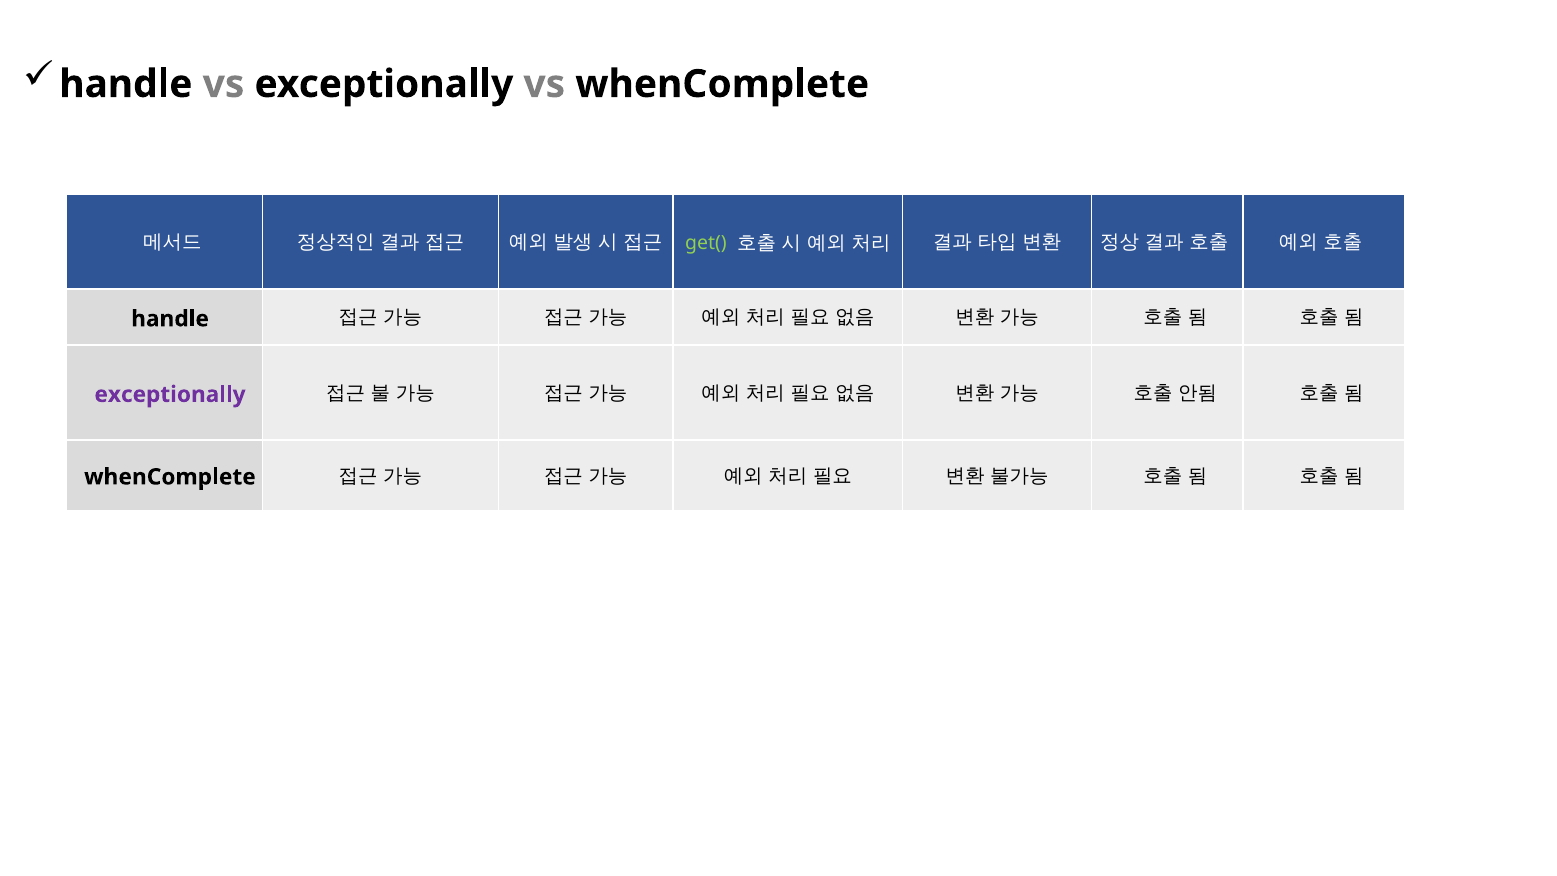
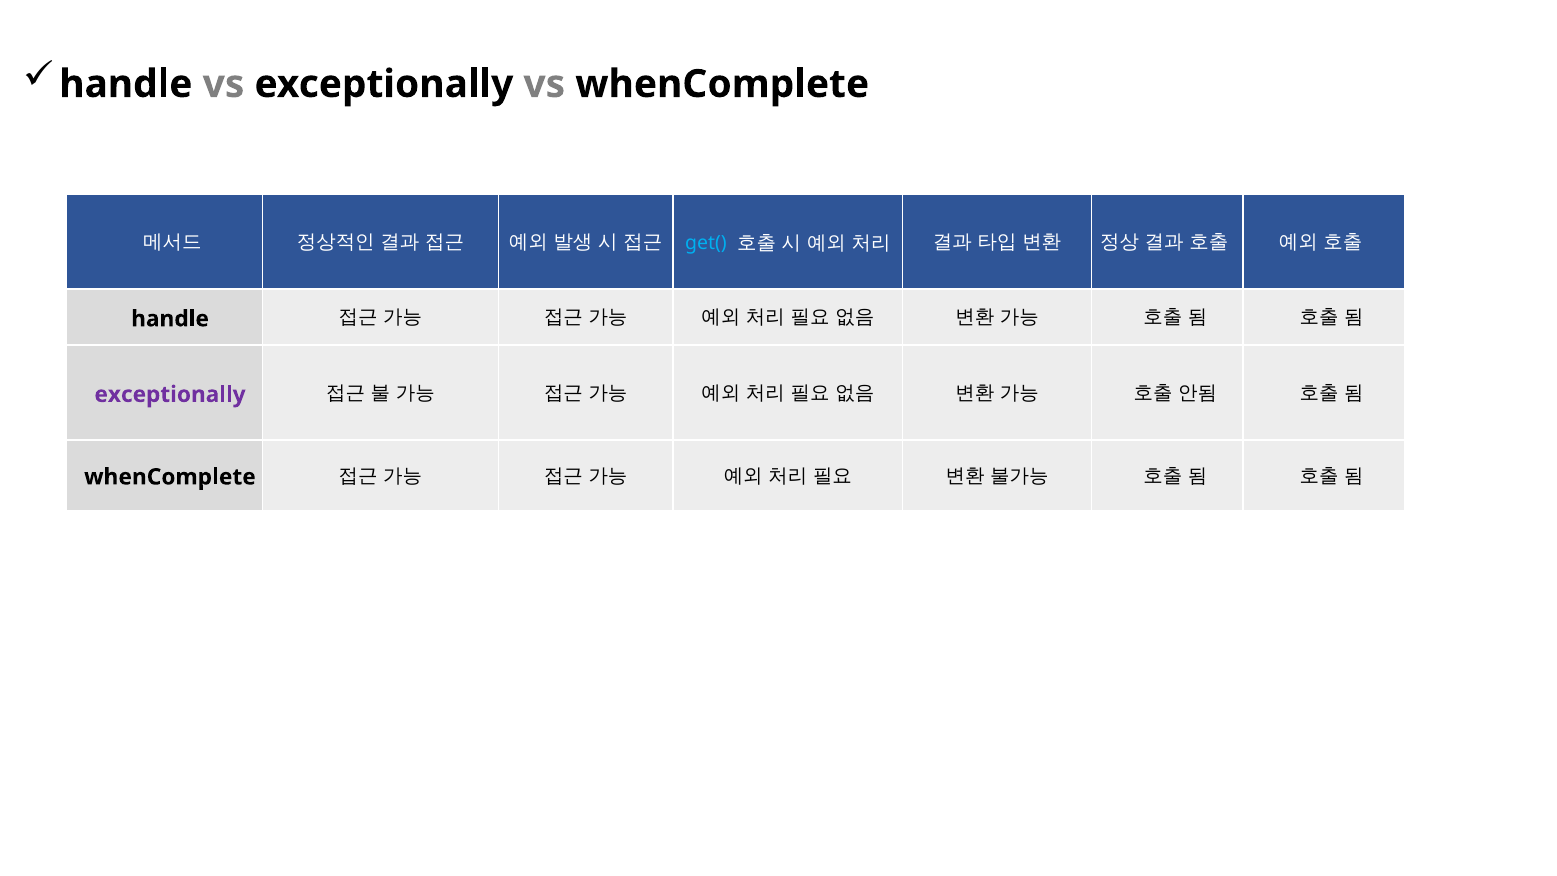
get( colour: light green -> light blue
